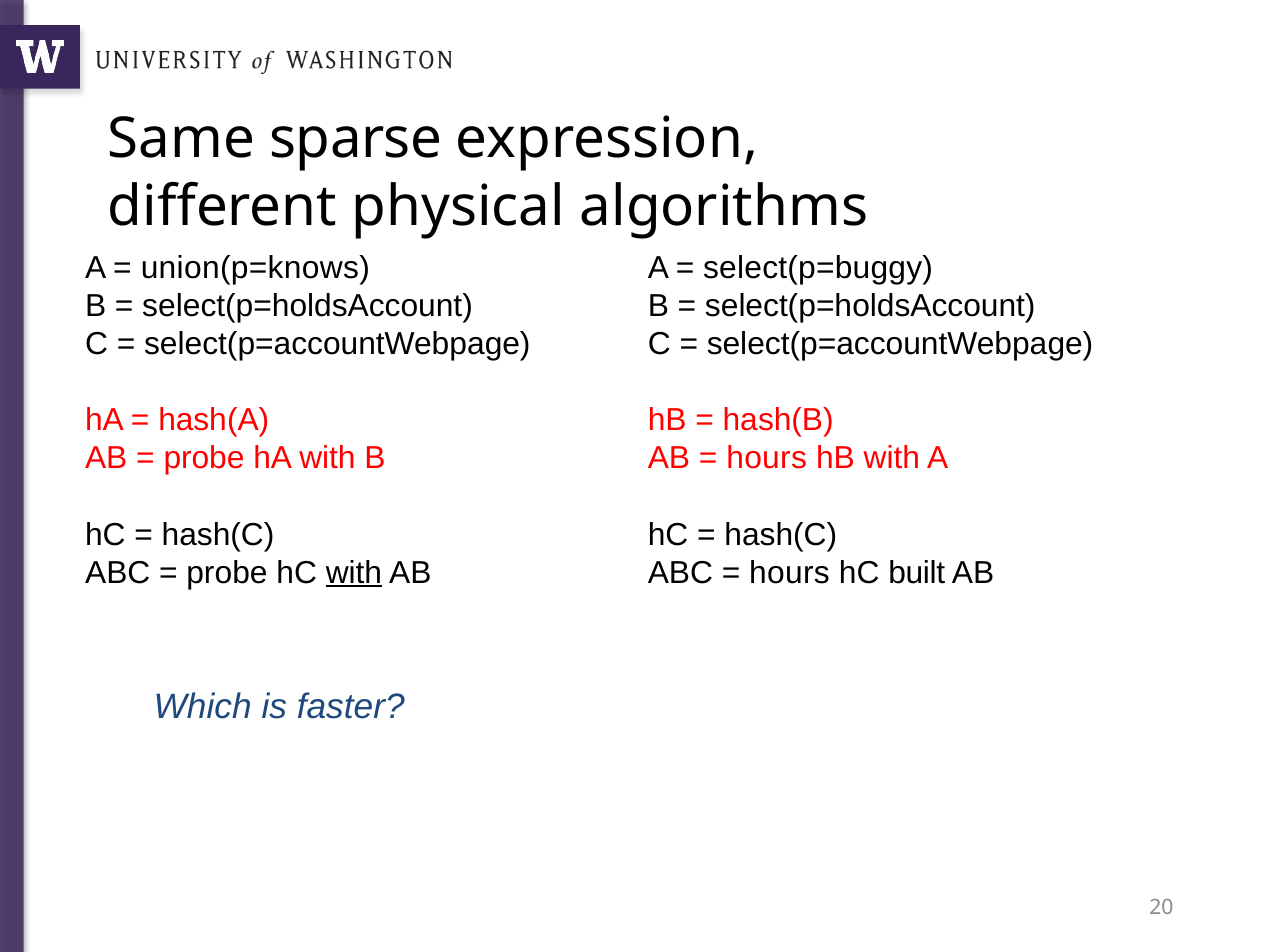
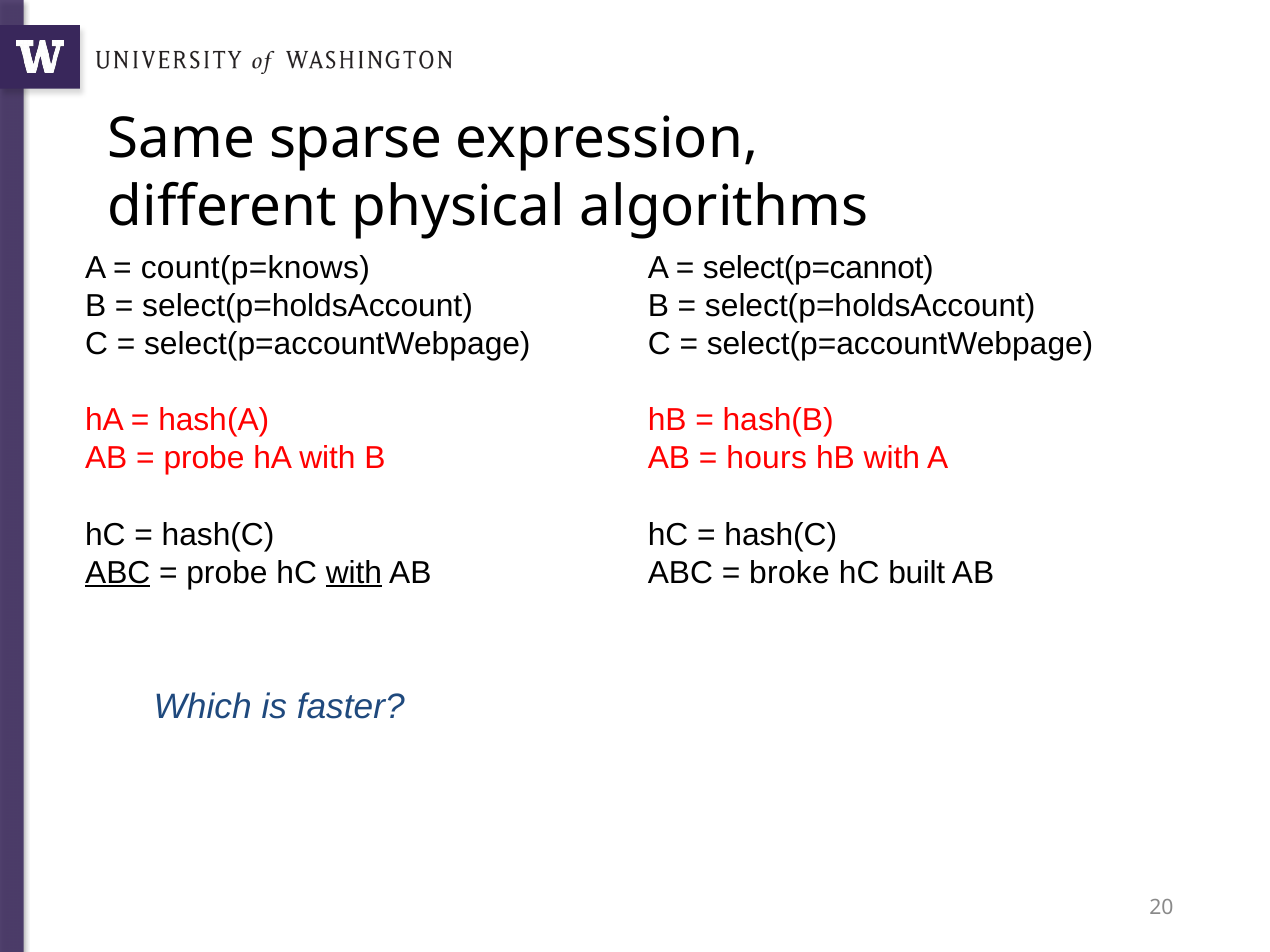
union(p=knows: union(p=knows -> count(p=knows
select(p=buggy: select(p=buggy -> select(p=cannot
ABC at (118, 573) underline: none -> present
hours at (790, 573): hours -> broke
